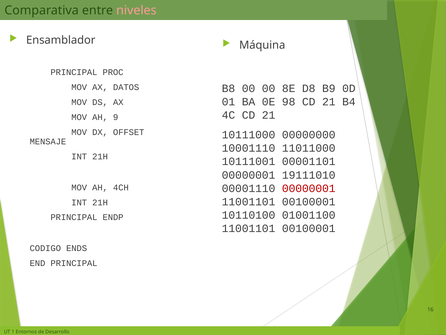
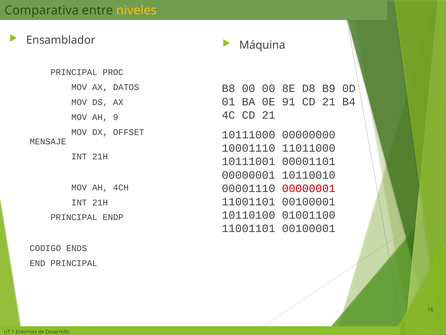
niveles colour: pink -> yellow
98: 98 -> 91
19111010: 19111010 -> 10110010
